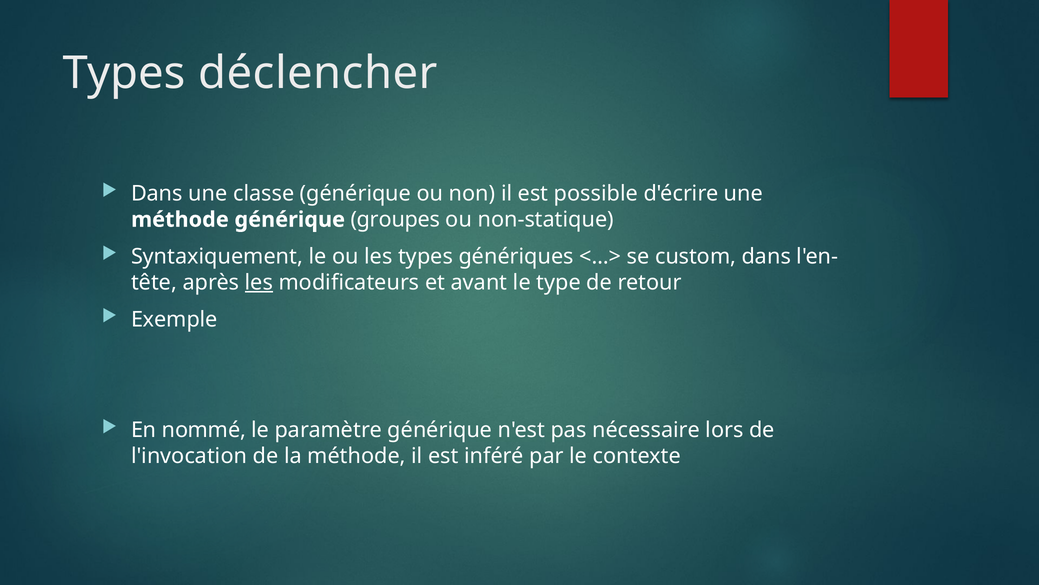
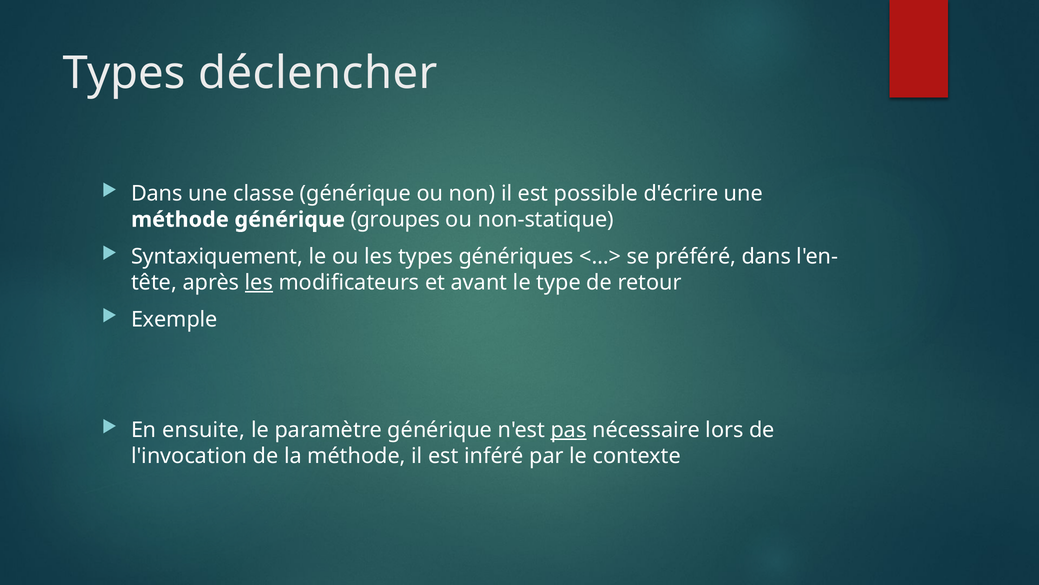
custom: custom -> préféré
nommé: nommé -> ensuite
pas underline: none -> present
